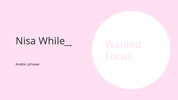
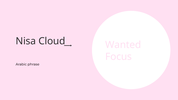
While: While -> Cloud
